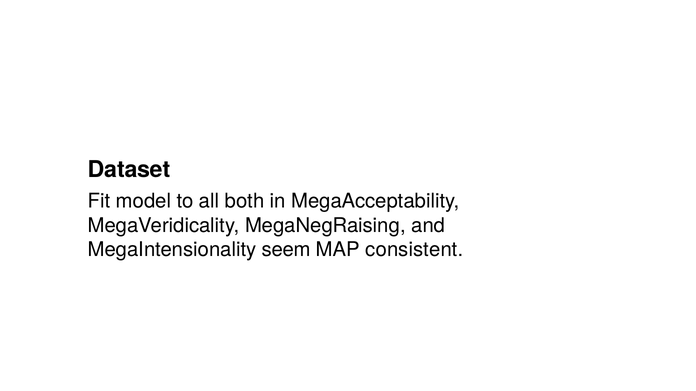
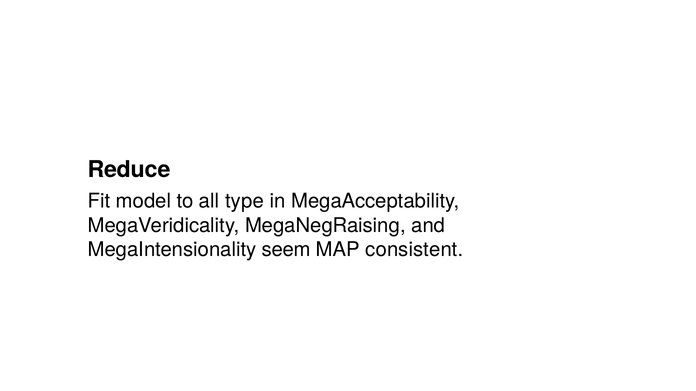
Dataset: Dataset -> Reduce
both: both -> type
